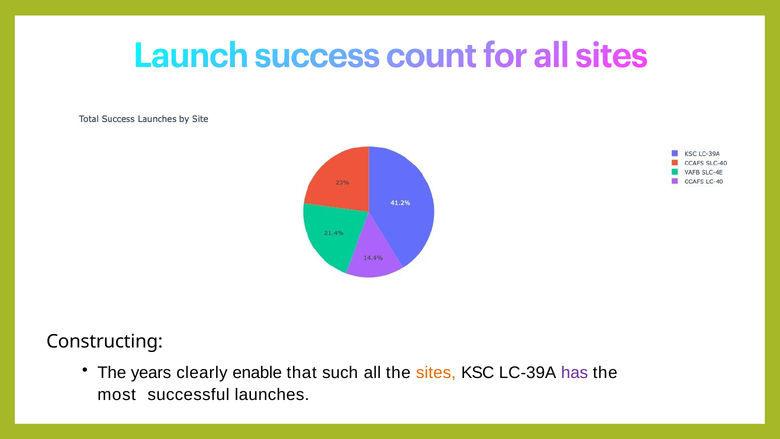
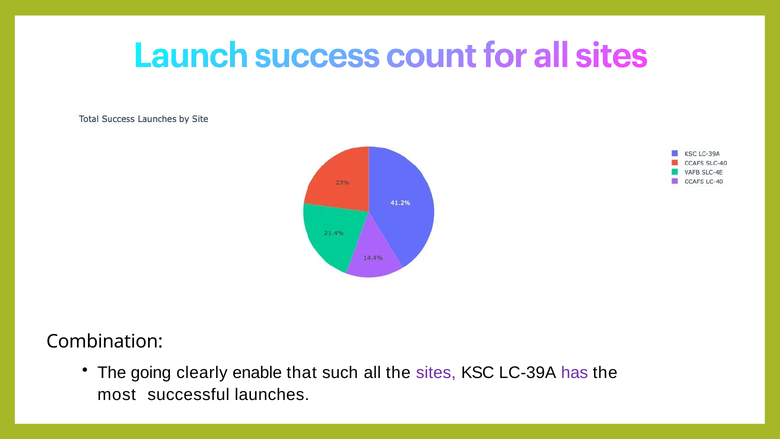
Constructing: Constructing -> Combination
years: years -> going
sites colour: orange -> purple
